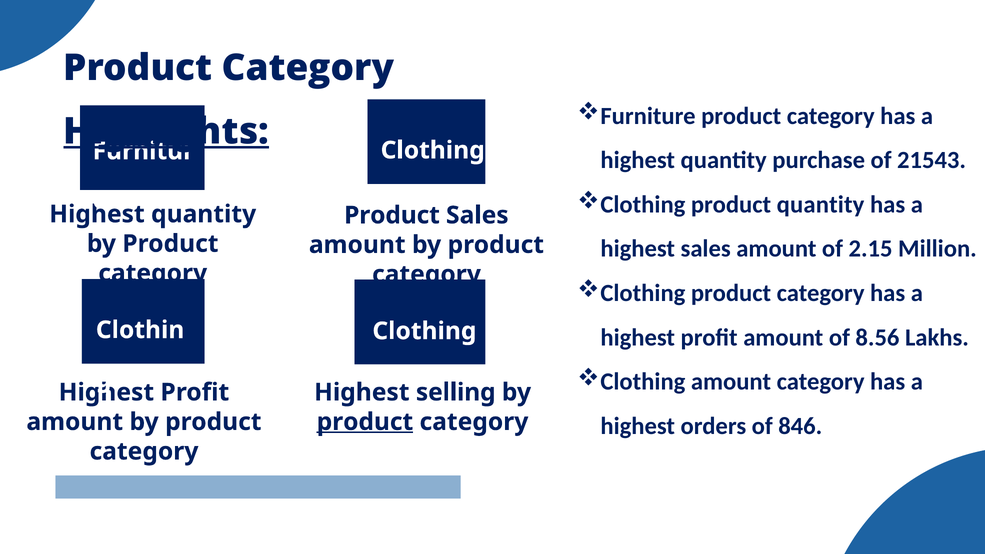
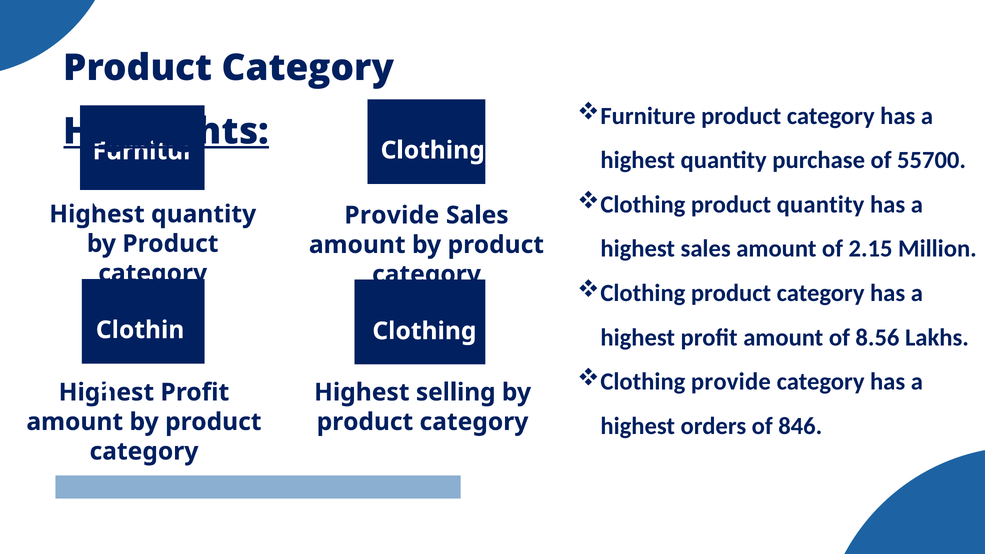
21543: 21543 -> 55700
Product at (392, 215): Product -> Provide
Clothing amount: amount -> provide
product at (365, 422) underline: present -> none
